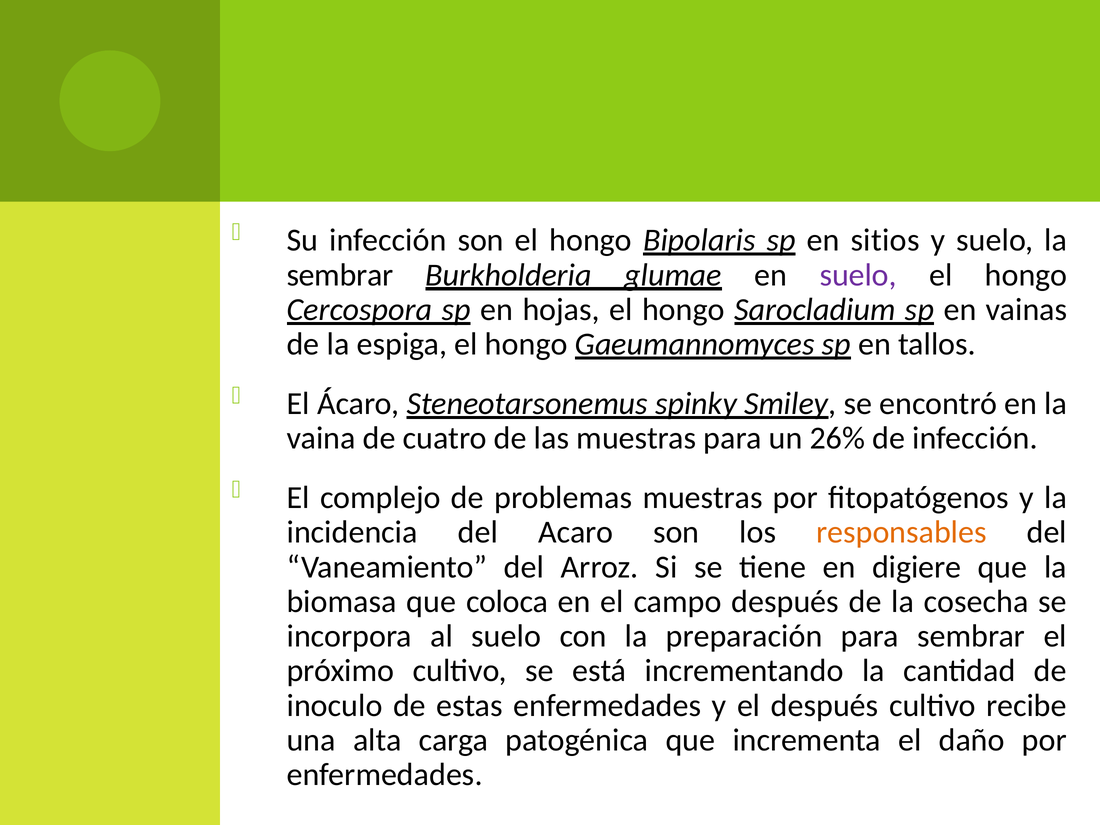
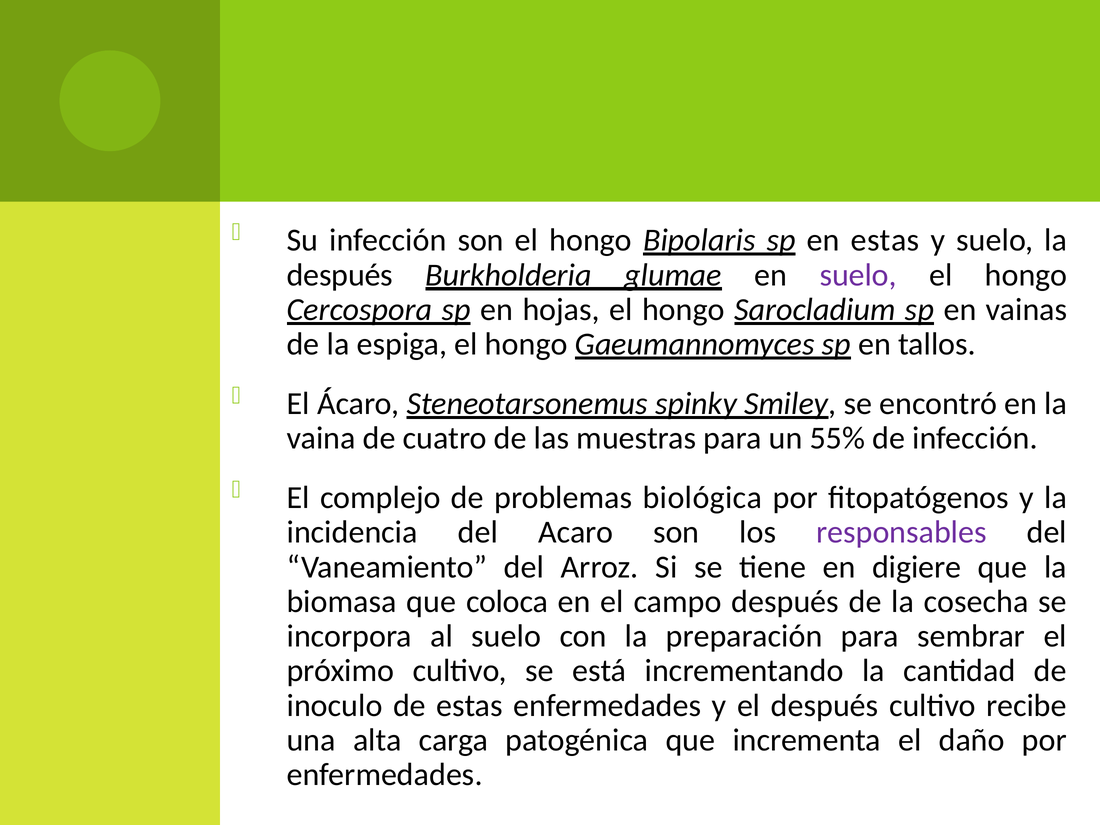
en sitios: sitios -> estas
sembrar at (340, 275): sembrar -> después
26%: 26% -> 55%
problemas muestras: muestras -> biológica
responsables colour: orange -> purple
